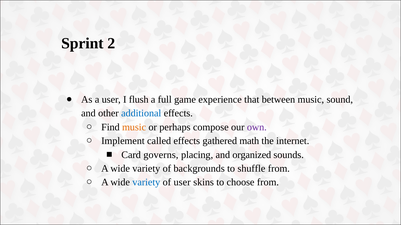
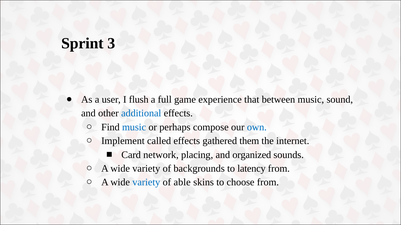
2: 2 -> 3
music at (134, 127) colour: orange -> blue
own colour: purple -> blue
math: math -> them
governs: governs -> network
shuffle: shuffle -> latency
of user: user -> able
